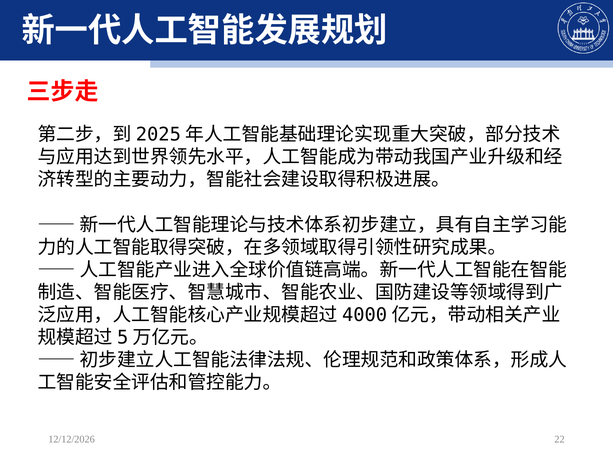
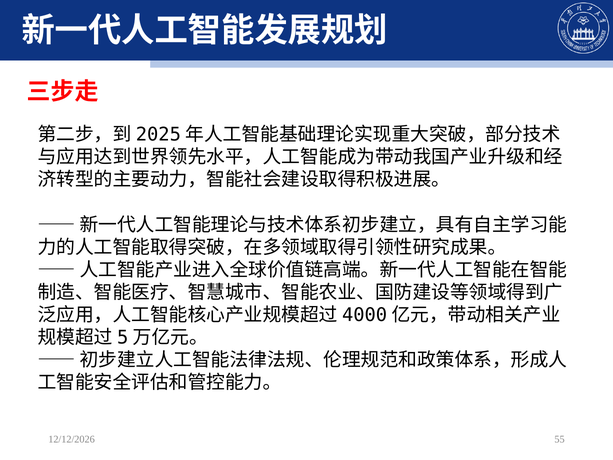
22: 22 -> 55
